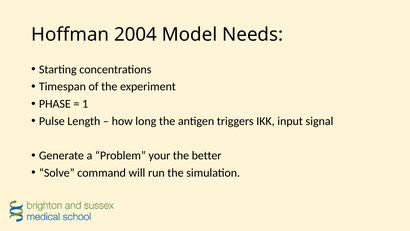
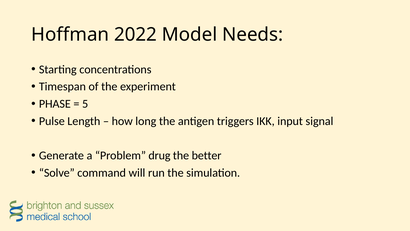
2004: 2004 -> 2022
1: 1 -> 5
your: your -> drug
